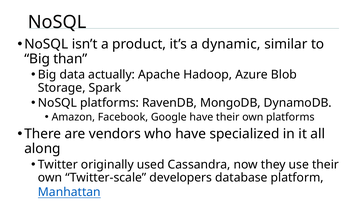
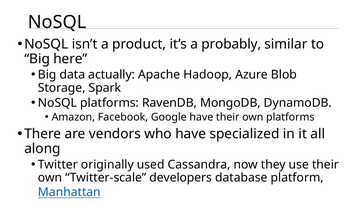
dynamic: dynamic -> probably
than: than -> here
